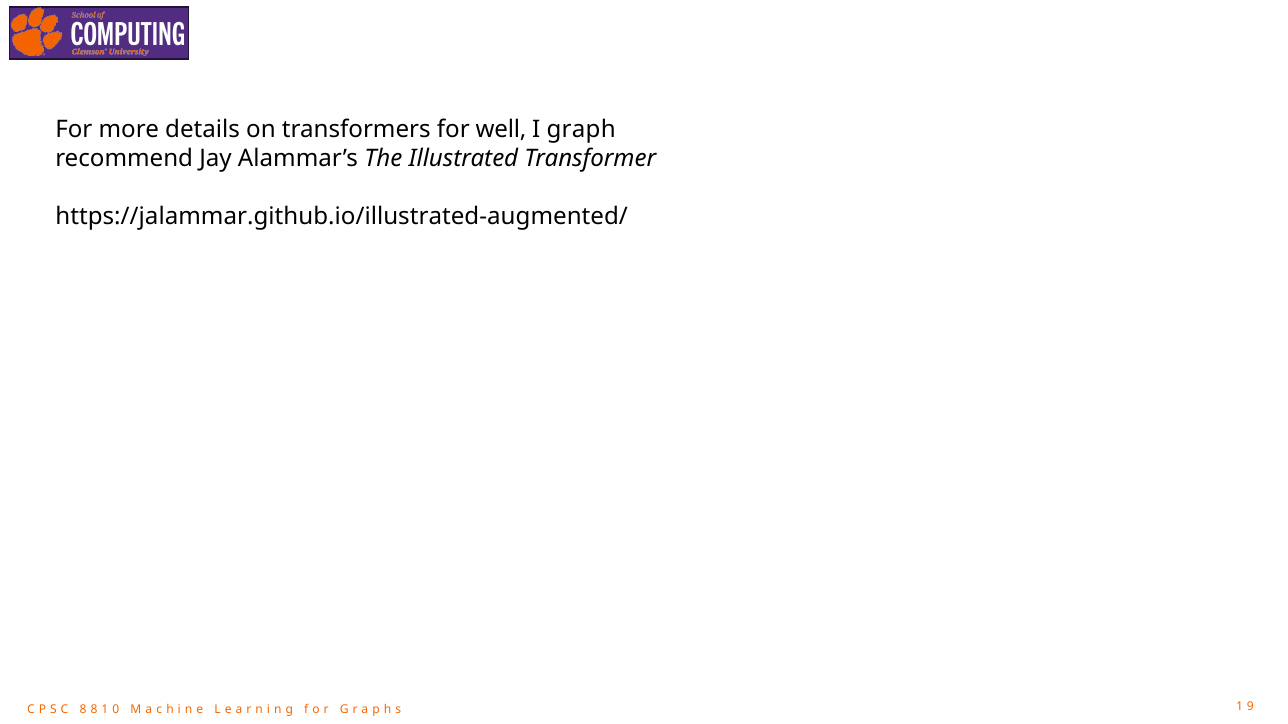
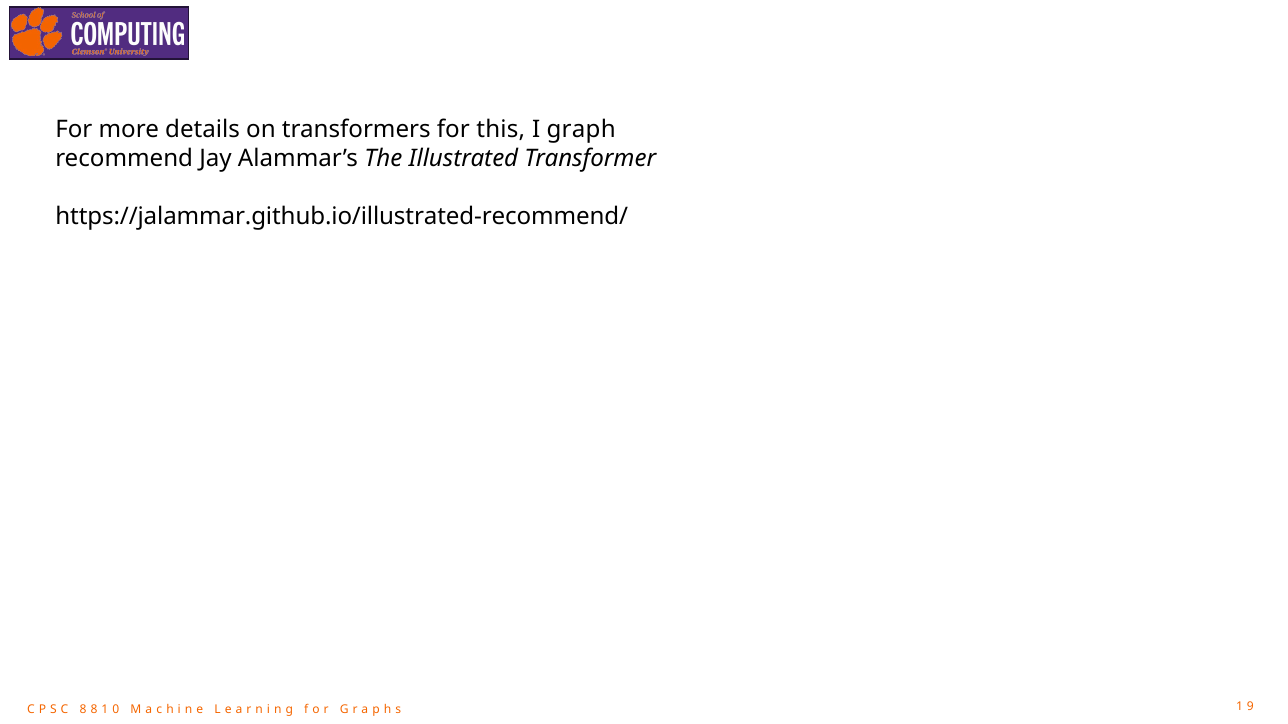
well: well -> this
https://jalammar.github.io/illustrated-augmented/: https://jalammar.github.io/illustrated-augmented/ -> https://jalammar.github.io/illustrated-recommend/
